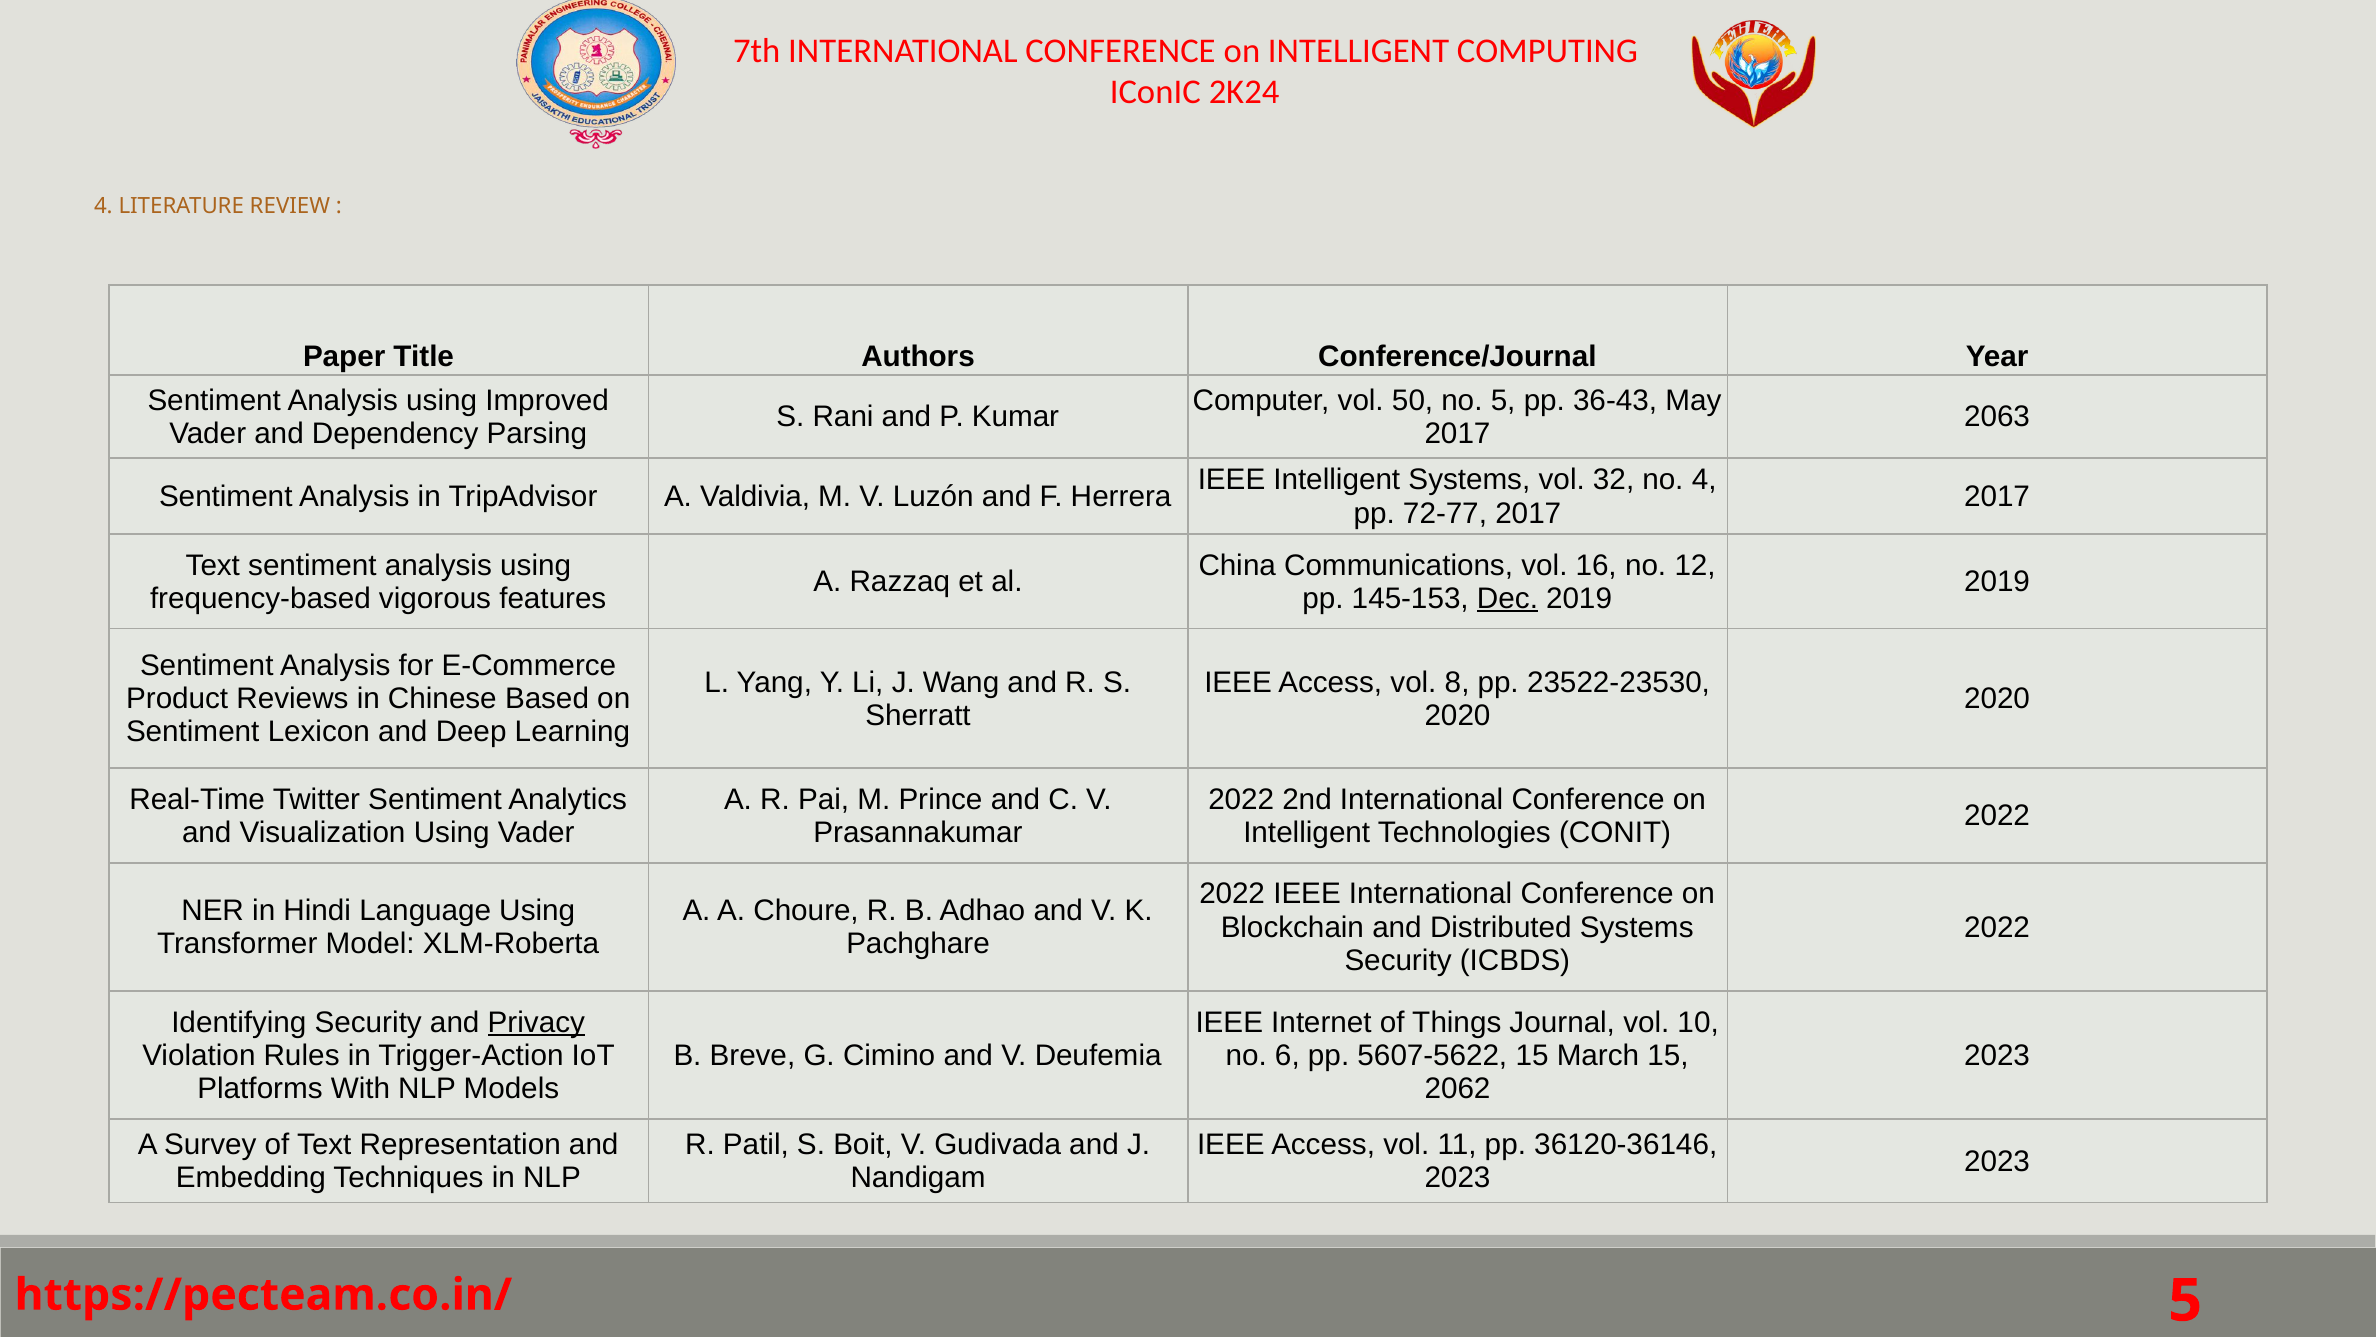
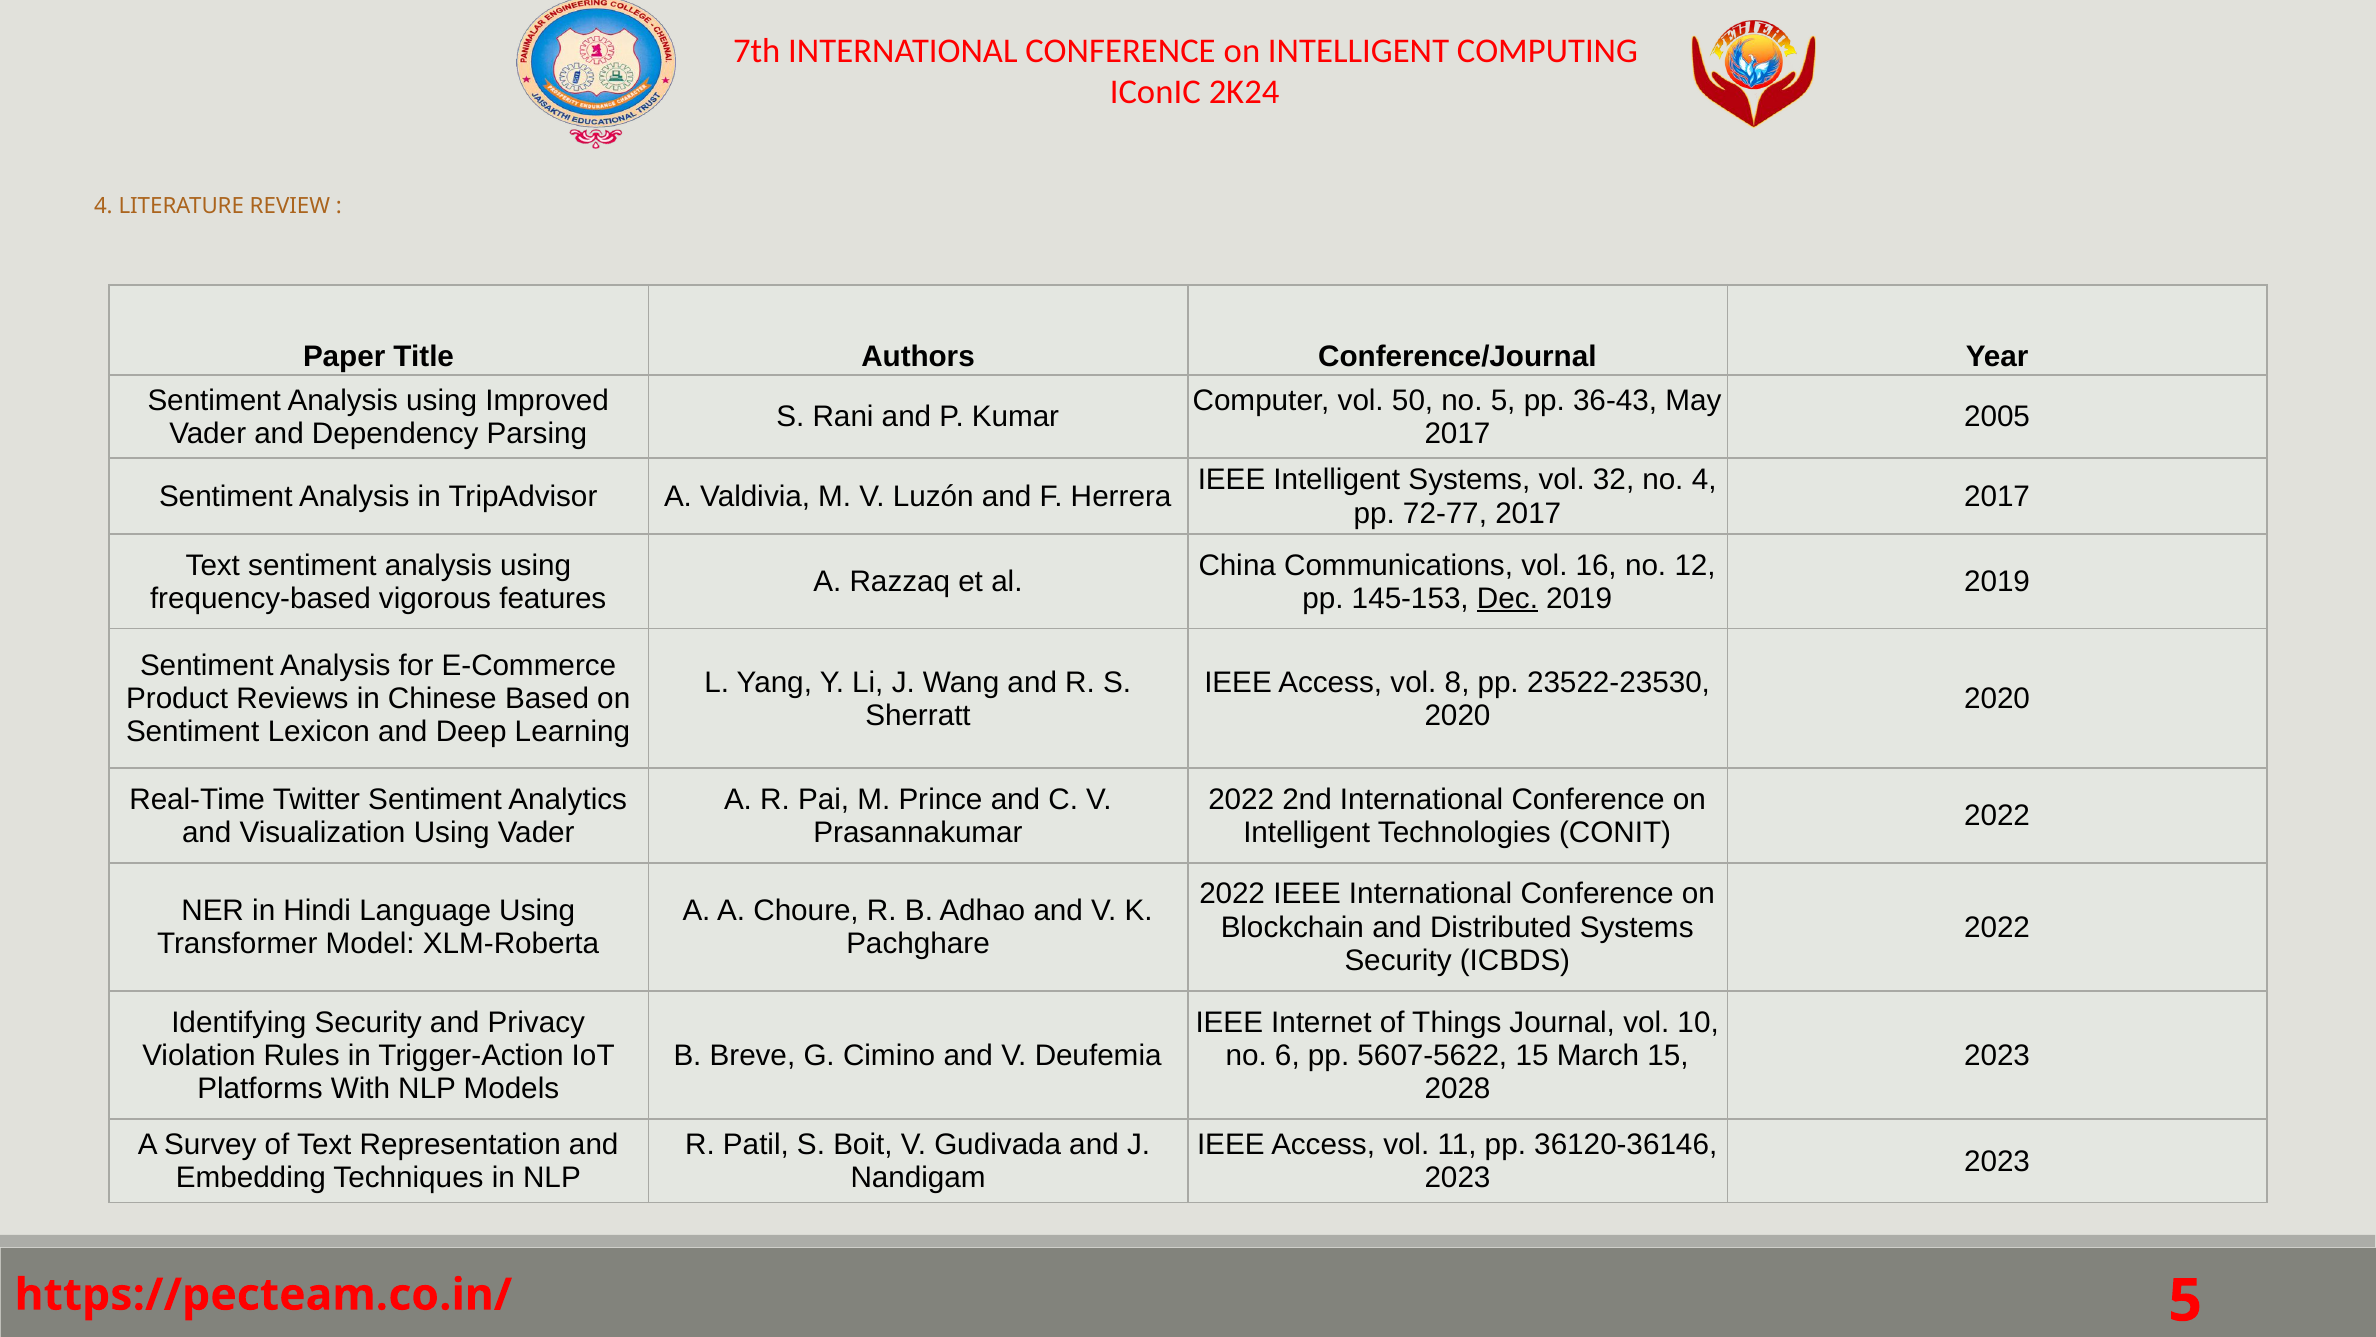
2063: 2063 -> 2005
Privacy underline: present -> none
2062: 2062 -> 2028
